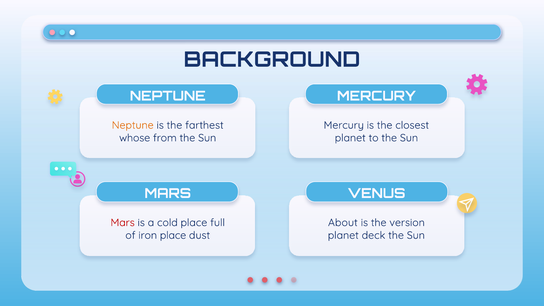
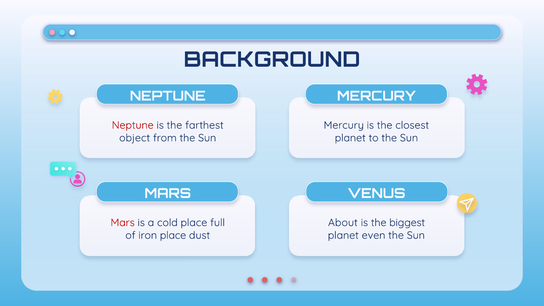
Neptune at (133, 125) colour: orange -> red
whose: whose -> object
version: version -> biggest
deck: deck -> even
